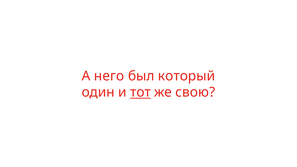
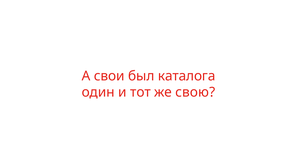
него: него -> свои
который: который -> каталога
тот underline: present -> none
